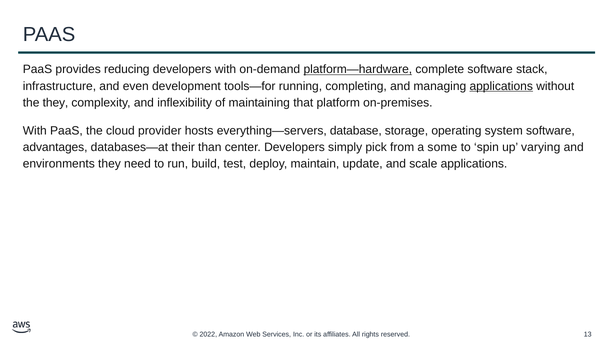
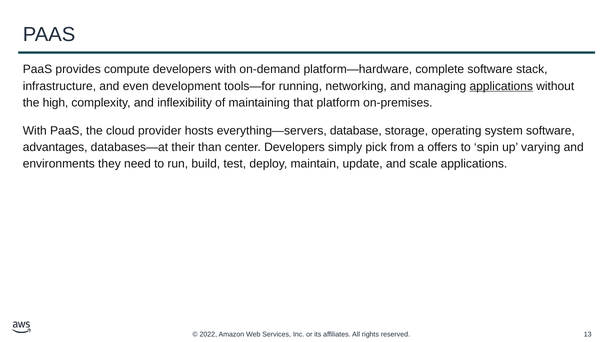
reducing: reducing -> compute
platform—hardware underline: present -> none
completing: completing -> networking
the they: they -> high
some: some -> offers
